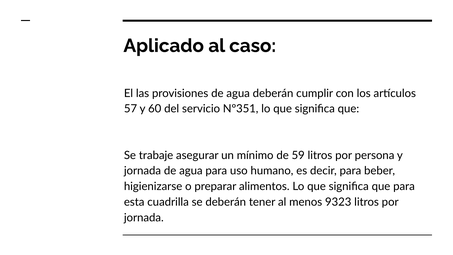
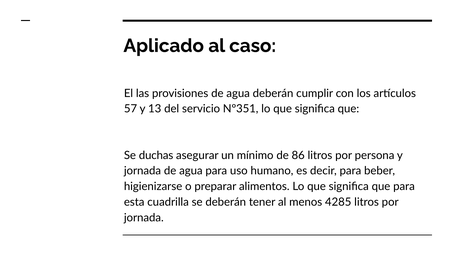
60: 60 -> 13
trabaje: trabaje -> duchas
59: 59 -> 86
9323: 9323 -> 4285
